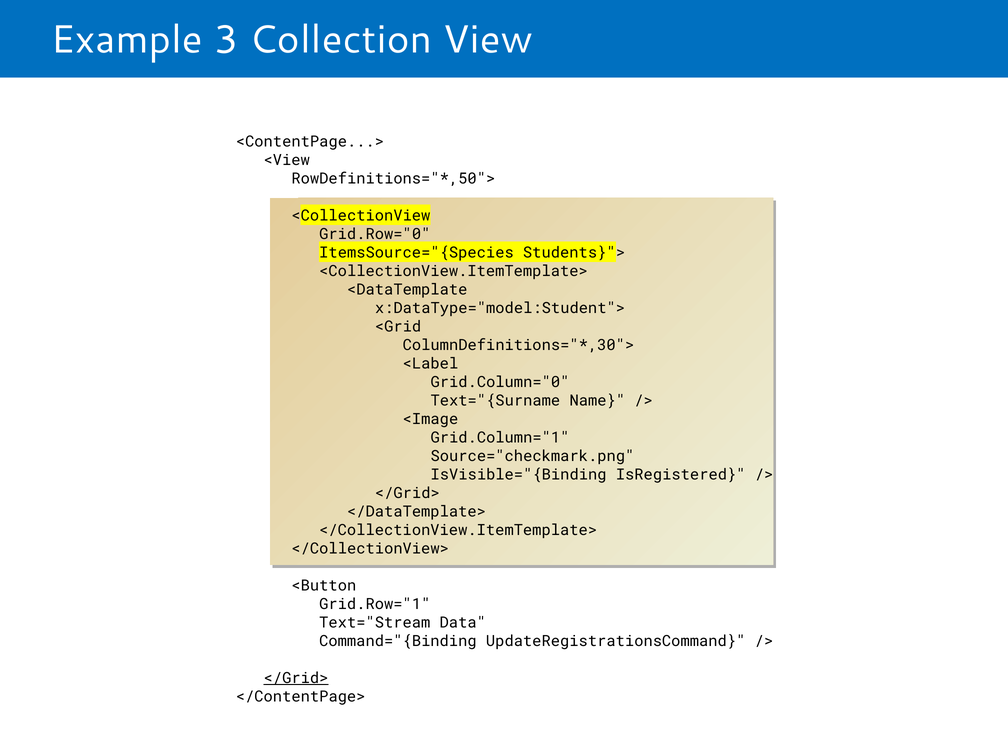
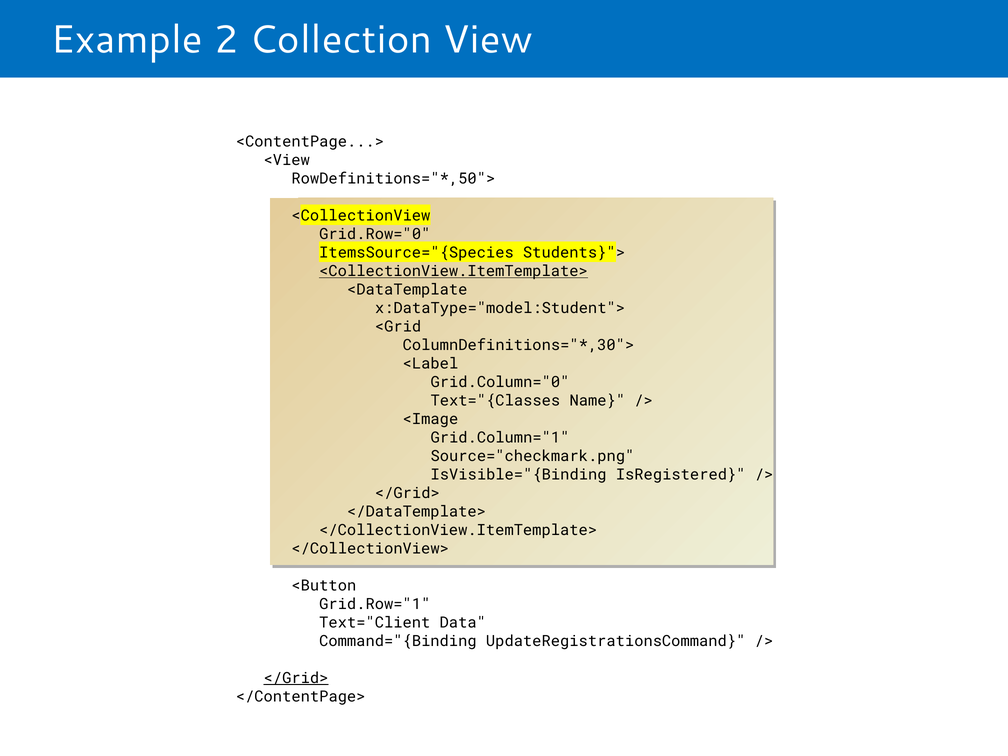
3: 3 -> 2
<CollectionView.ItemTemplate> underline: none -> present
Text="{Surname: Text="{Surname -> Text="{Classes
Text="Stream: Text="Stream -> Text="Client
